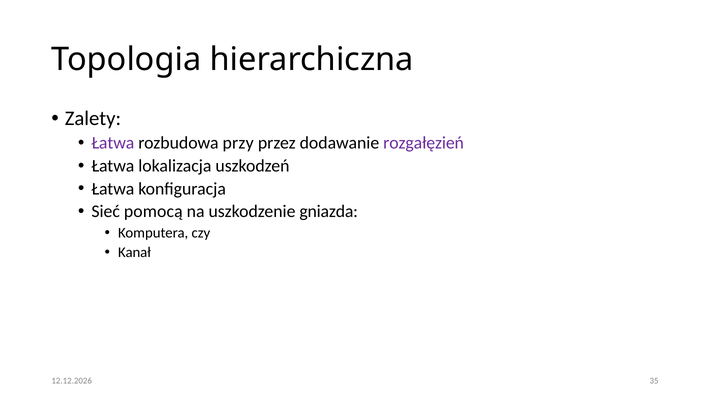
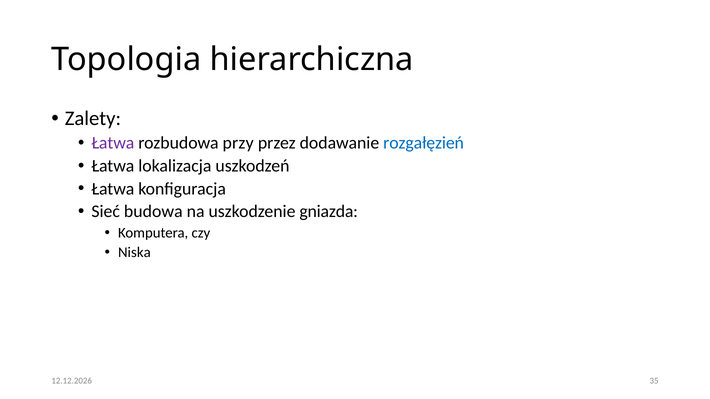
rozgałęzień colour: purple -> blue
pomocą: pomocą -> budowa
Kanał: Kanał -> Niska
